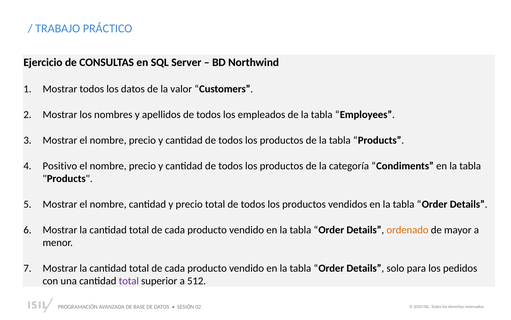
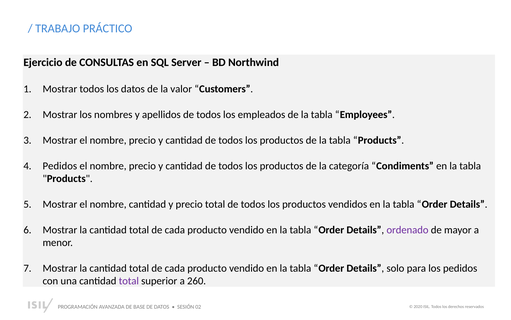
Positivo at (60, 166): Positivo -> Pedidos
ordenado colour: orange -> purple
512: 512 -> 260
